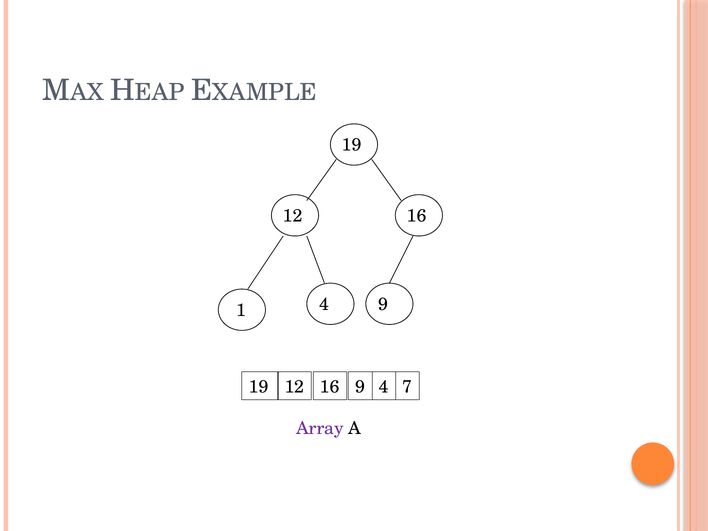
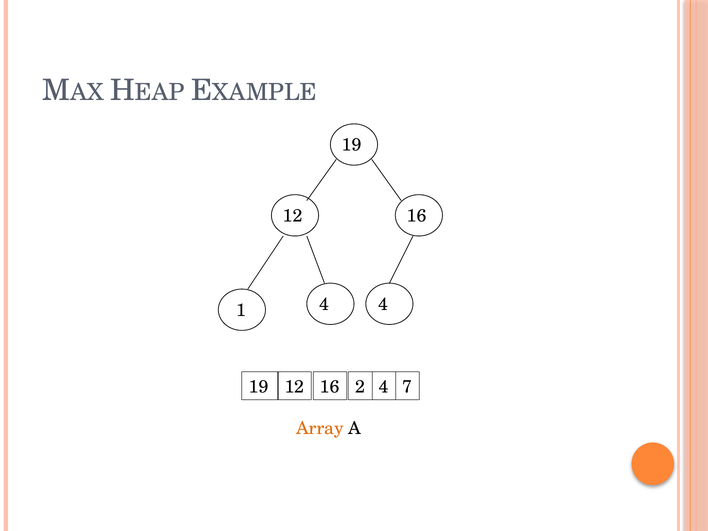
1 9: 9 -> 4
19 9: 9 -> 2
Array colour: purple -> orange
